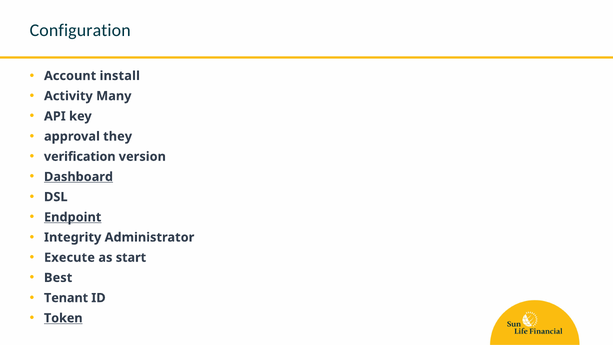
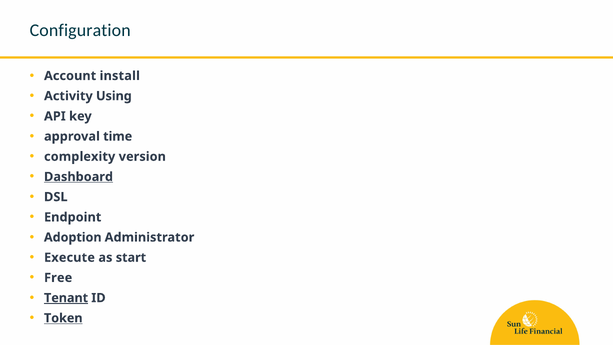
Many: Many -> Using
they: they -> time
verification: verification -> complexity
Endpoint underline: present -> none
Integrity: Integrity -> Adoption
Best: Best -> Free
Tenant underline: none -> present
